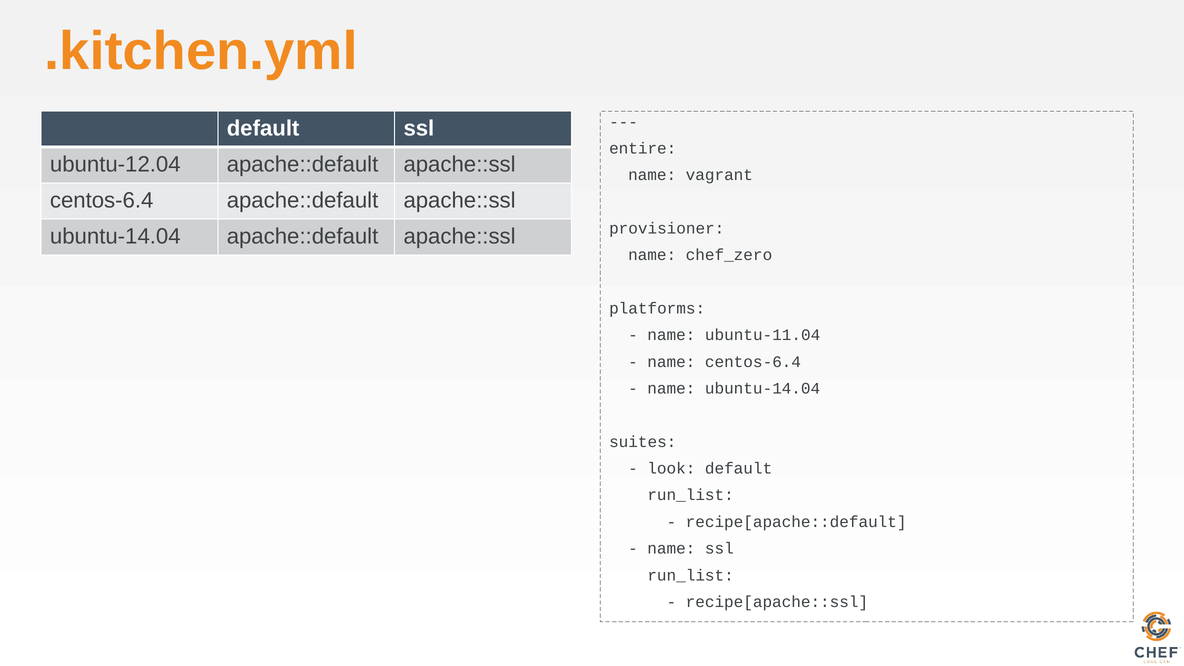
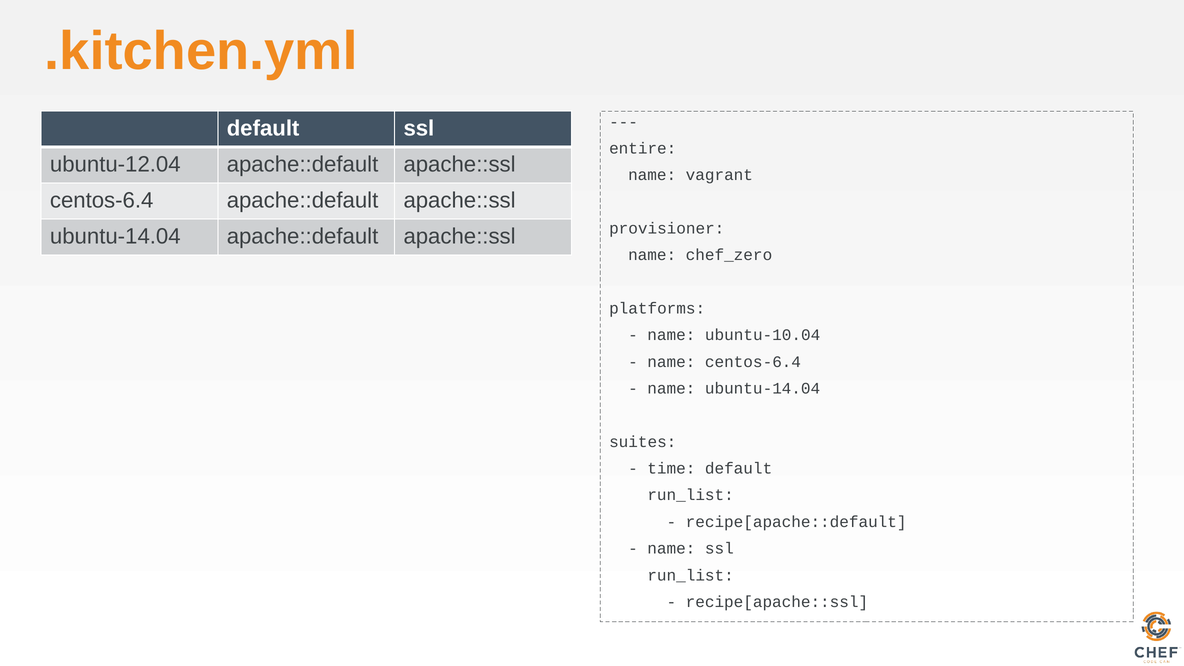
ubuntu-11.04: ubuntu-11.04 -> ubuntu-10.04
look: look -> time
